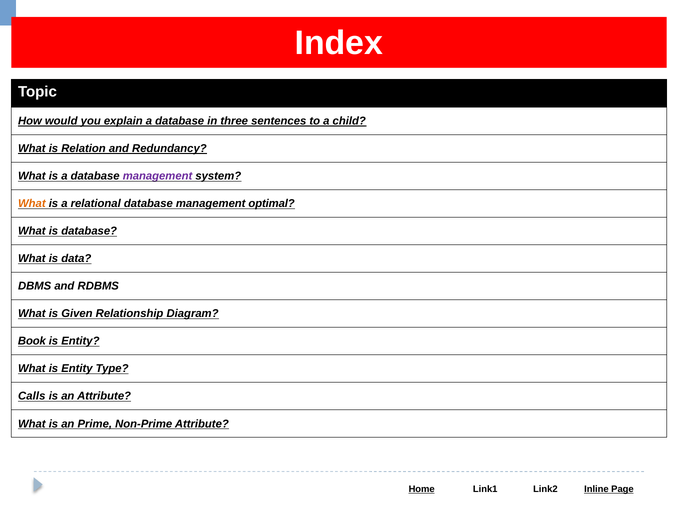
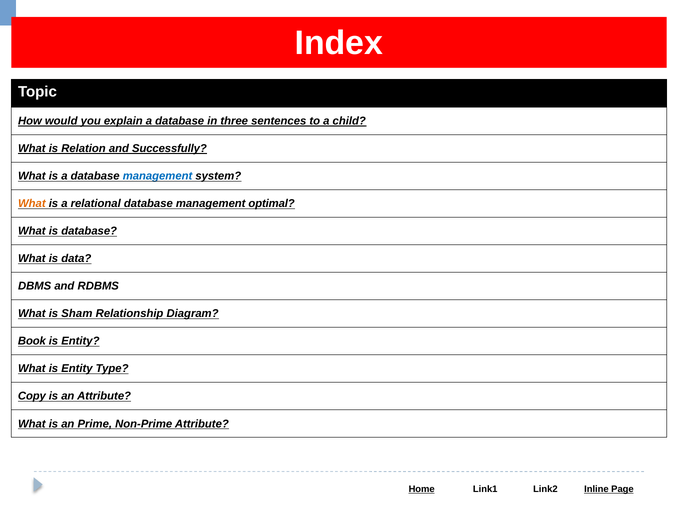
Redundancy: Redundancy -> Successfully
management at (158, 176) colour: purple -> blue
Given: Given -> Sham
Calls: Calls -> Copy
